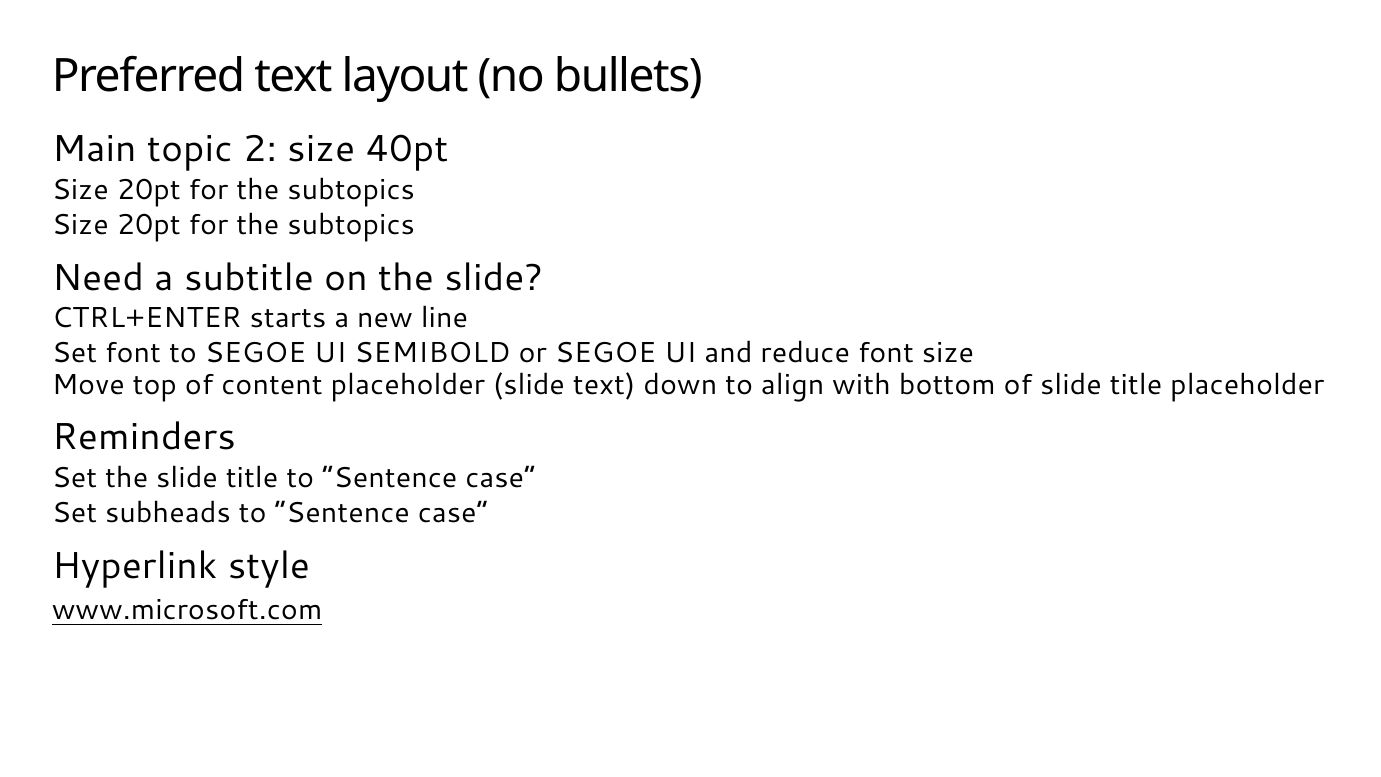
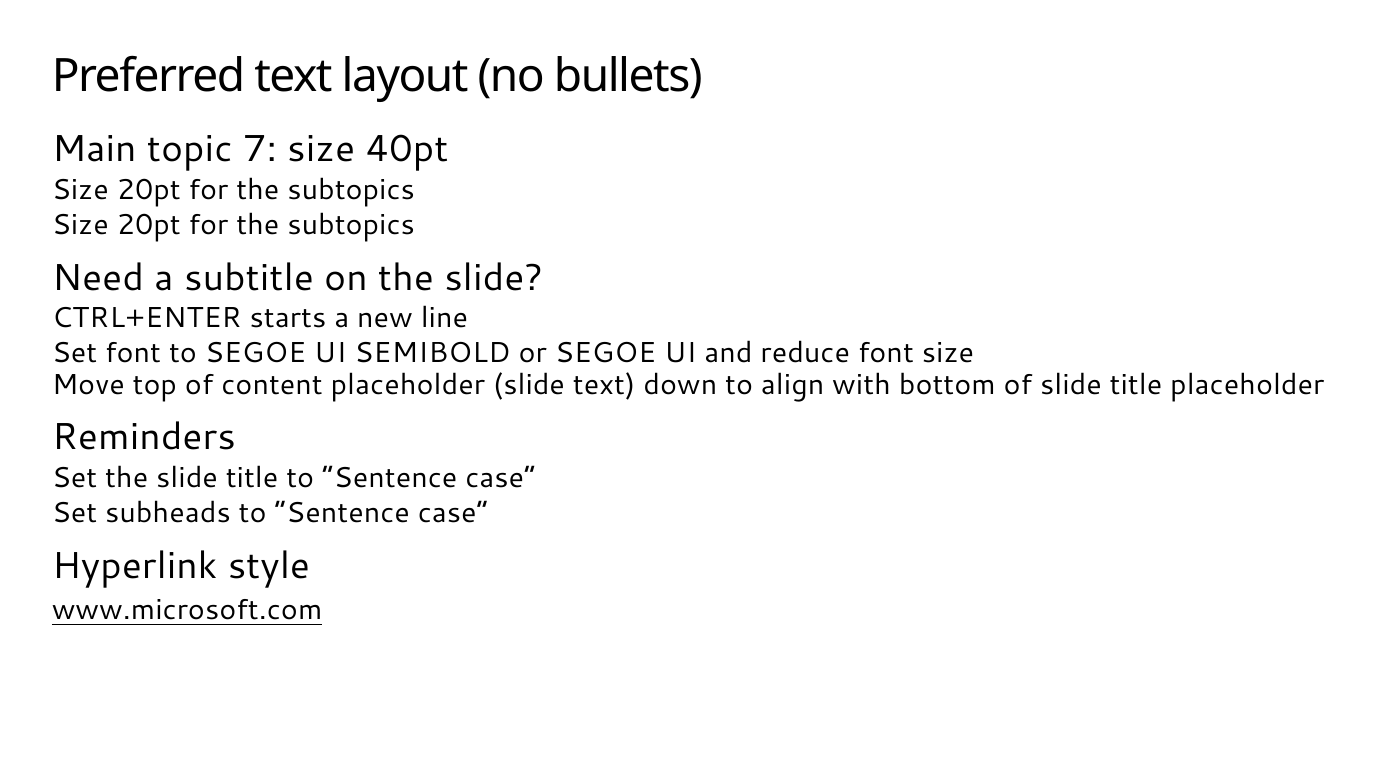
2: 2 -> 7
